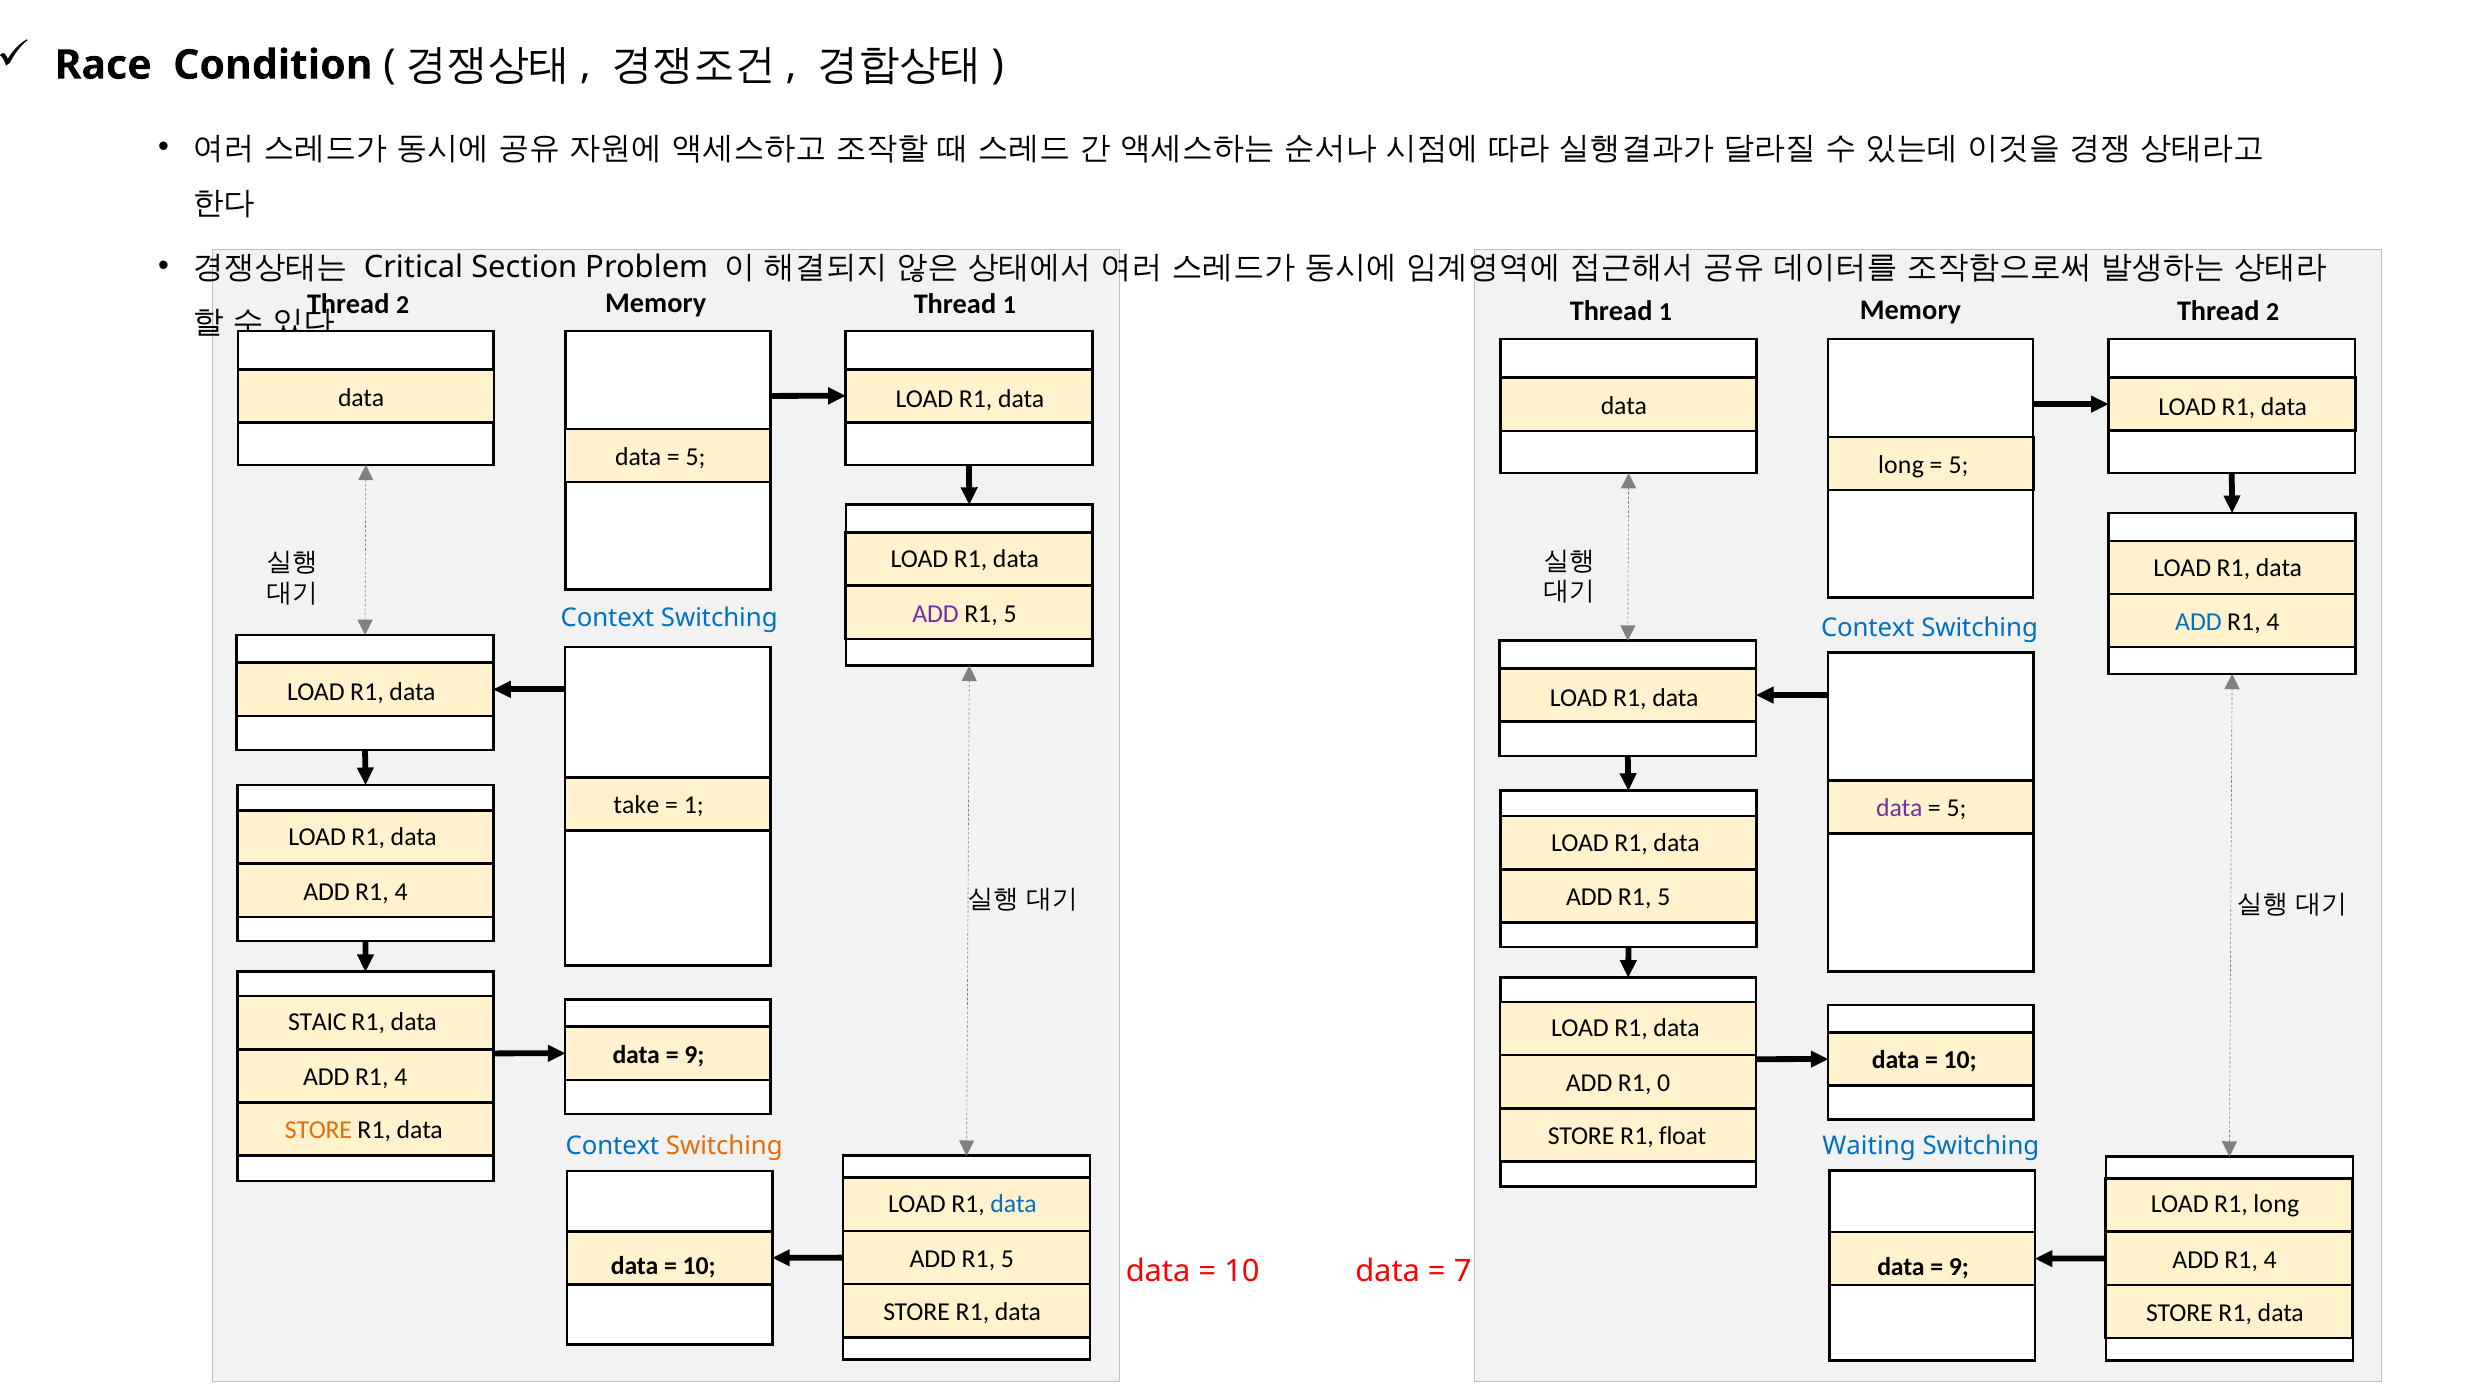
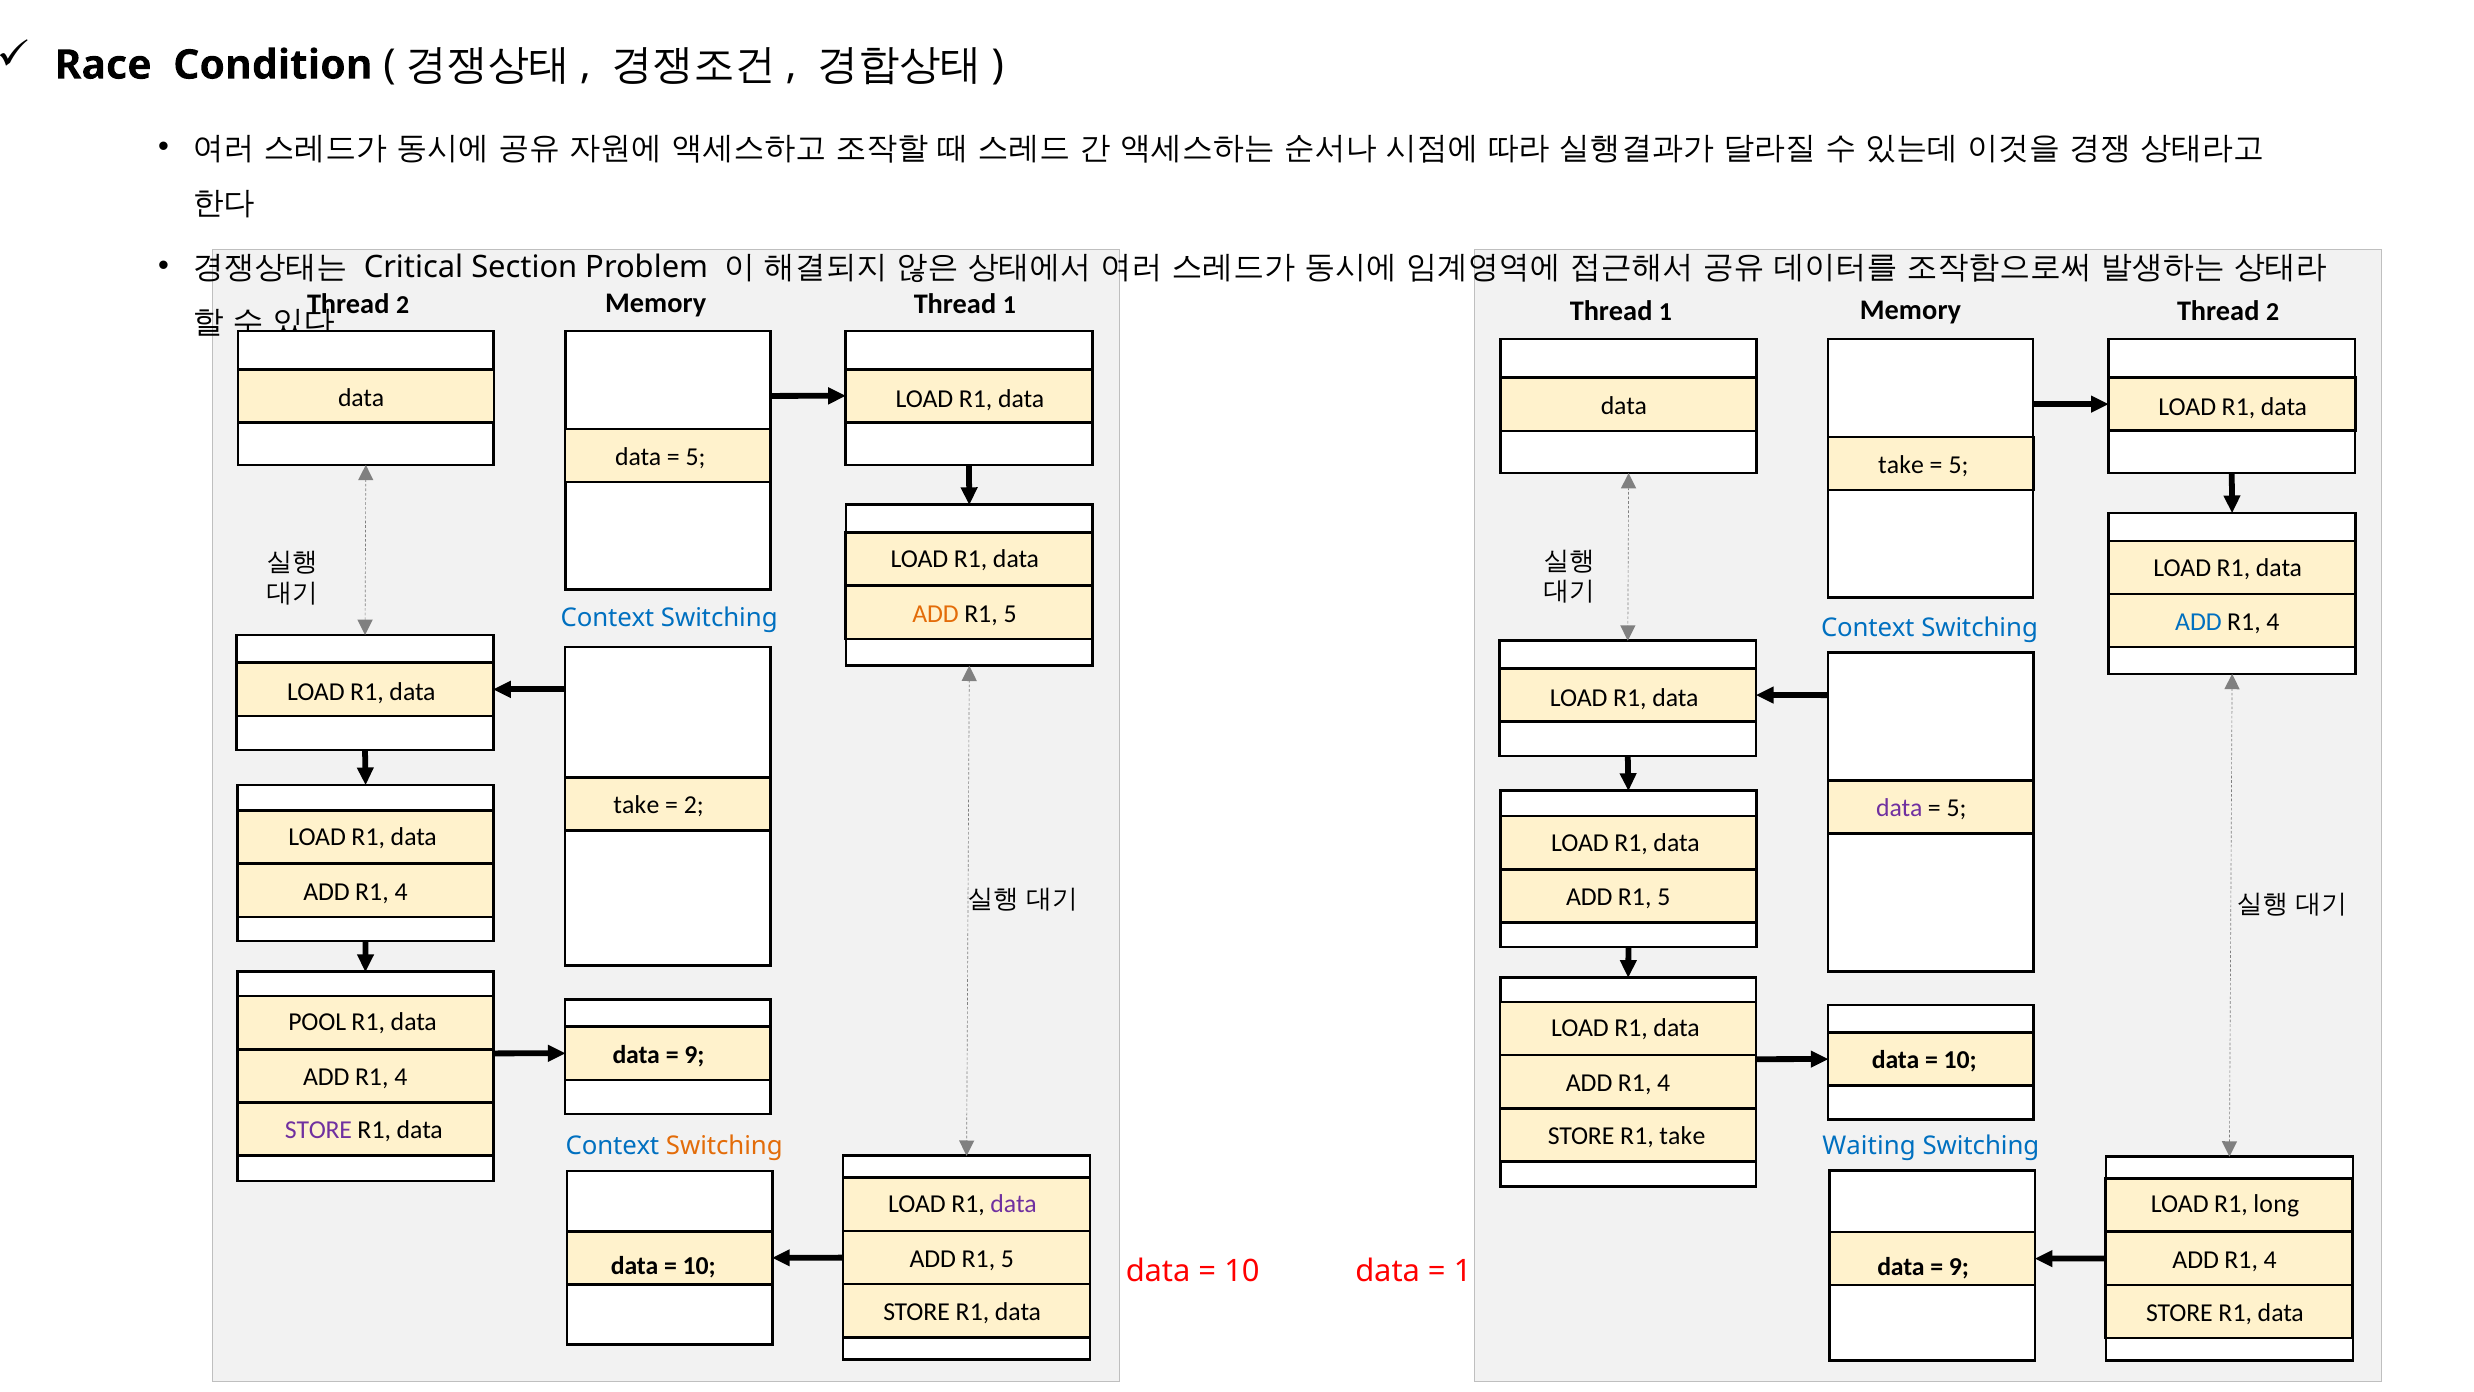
long at (1901, 465): long -> take
ADD at (936, 613) colour: purple -> orange
1 at (694, 805): 1 -> 2
STAIC: STAIC -> POOL
0 at (1664, 1083): 0 -> 4
STORE at (318, 1130) colour: orange -> purple
R1 float: float -> take
data at (1014, 1203) colour: blue -> purple
7 at (1463, 1271): 7 -> 1
